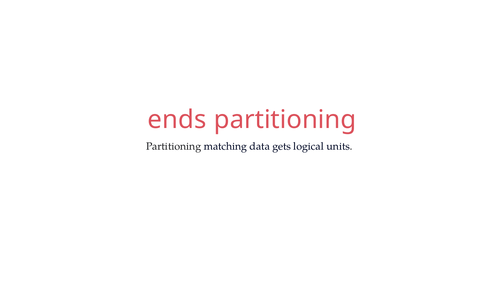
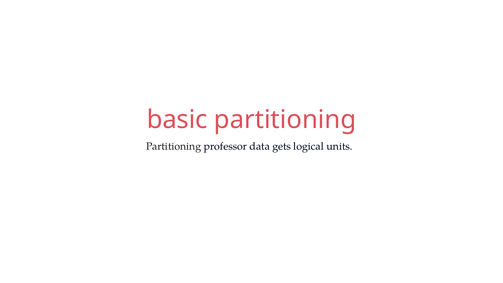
ends: ends -> basic
matching: matching -> professor
